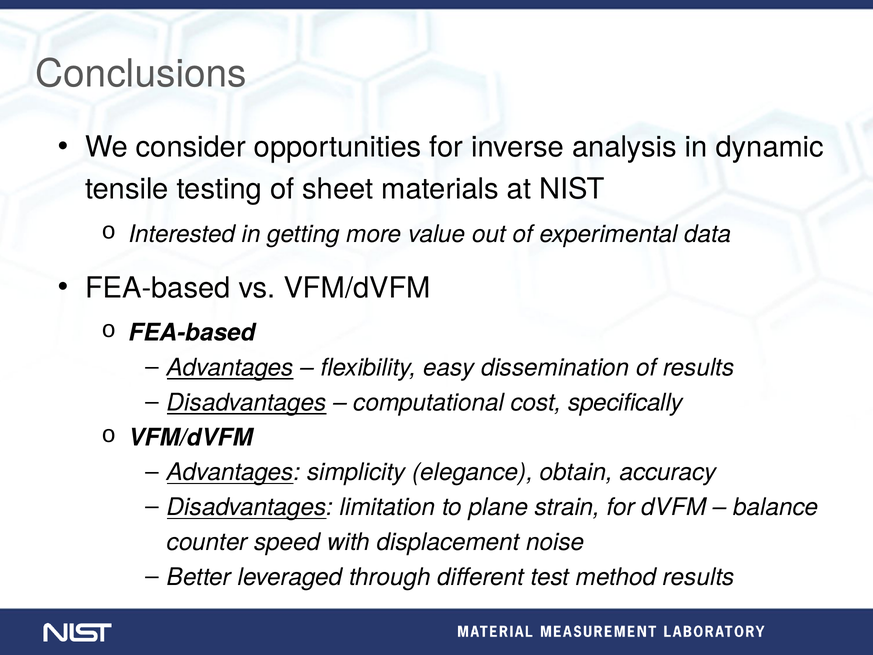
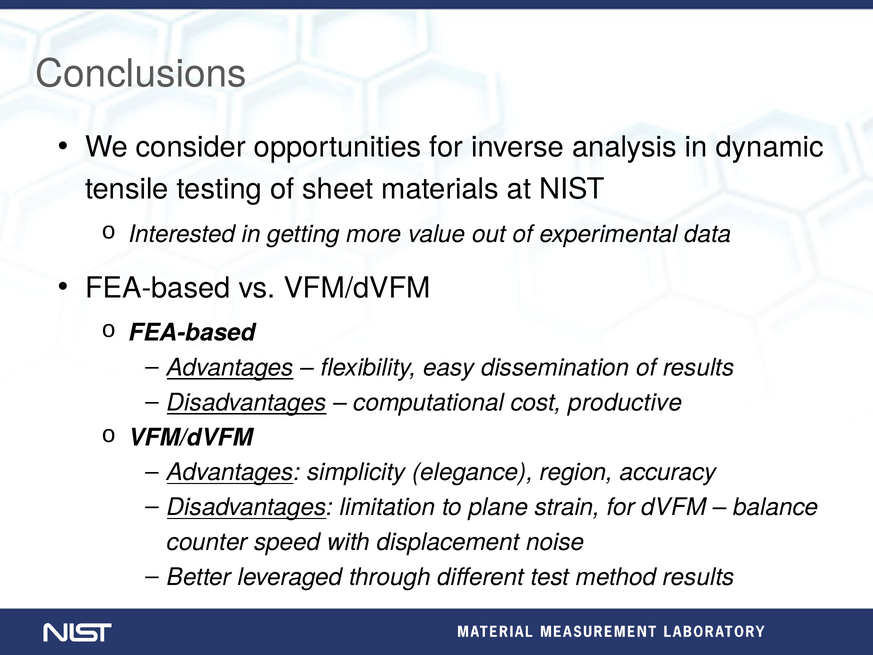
specifically: specifically -> productive
obtain: obtain -> region
